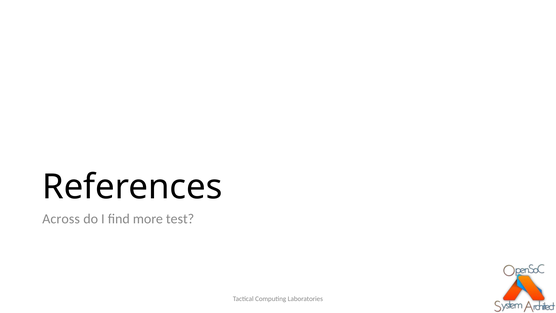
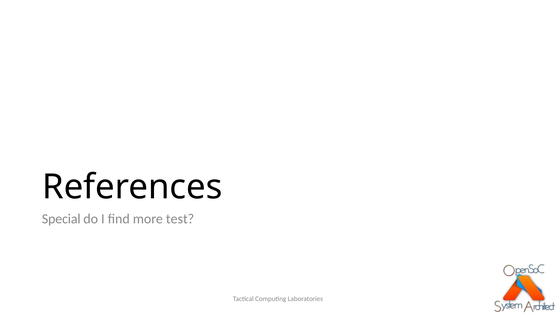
Across: Across -> Special
